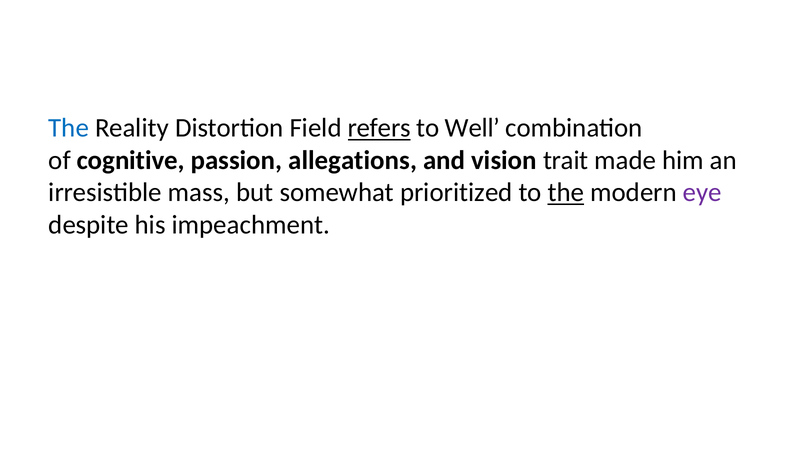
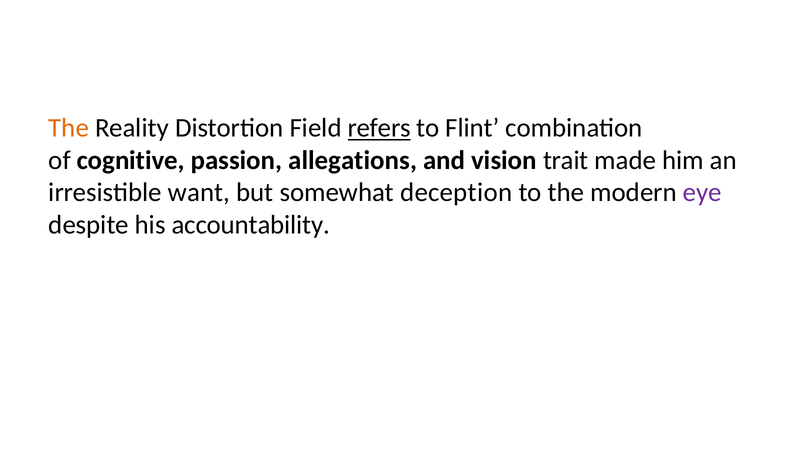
The at (69, 128) colour: blue -> orange
Well: Well -> Flint
mass: mass -> want
prioritized: prioritized -> deception
the at (566, 193) underline: present -> none
impeachment: impeachment -> accountability
